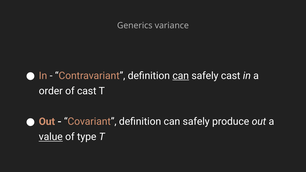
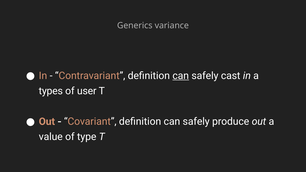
order: order -> types
of cast: cast -> user
value underline: present -> none
